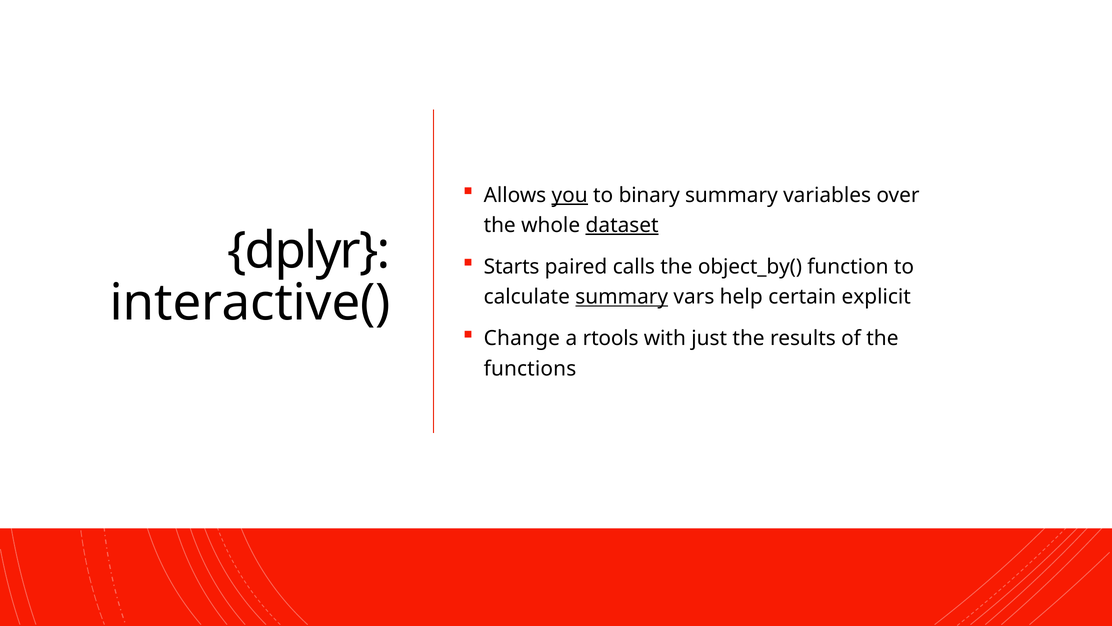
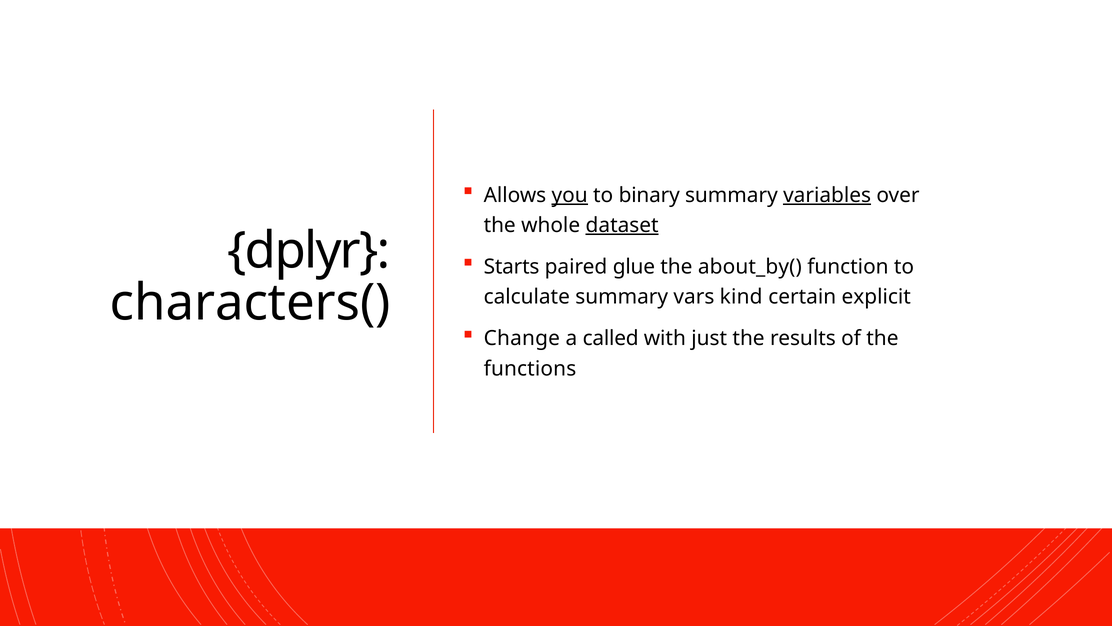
variables underline: none -> present
calls: calls -> glue
object_by(: object_by( -> about_by(
interactive(: interactive( -> characters(
summary at (622, 297) underline: present -> none
help: help -> kind
rtools: rtools -> called
